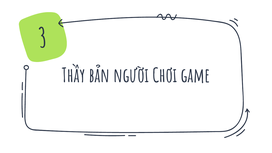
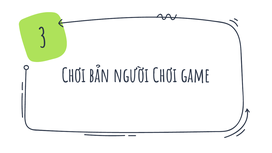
Thầy at (74, 76): Thầy -> Chơi
